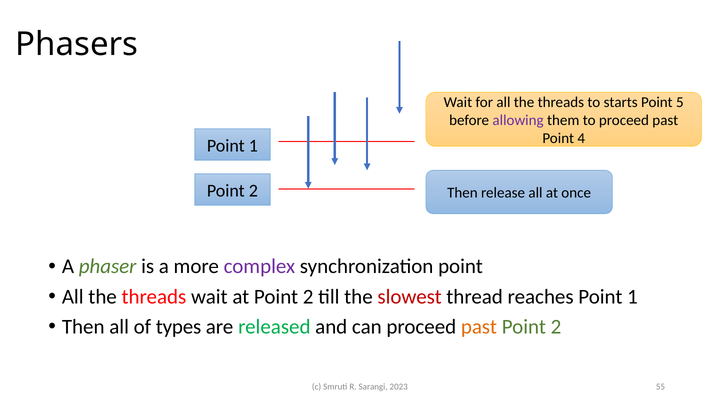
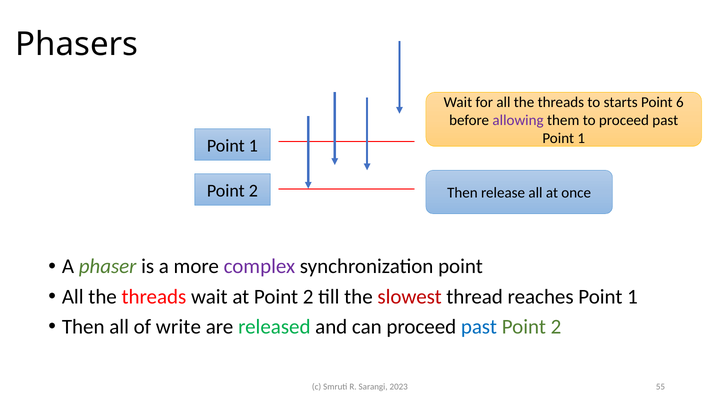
5: 5 -> 6
4 at (581, 138): 4 -> 1
types: types -> write
past at (479, 327) colour: orange -> blue
